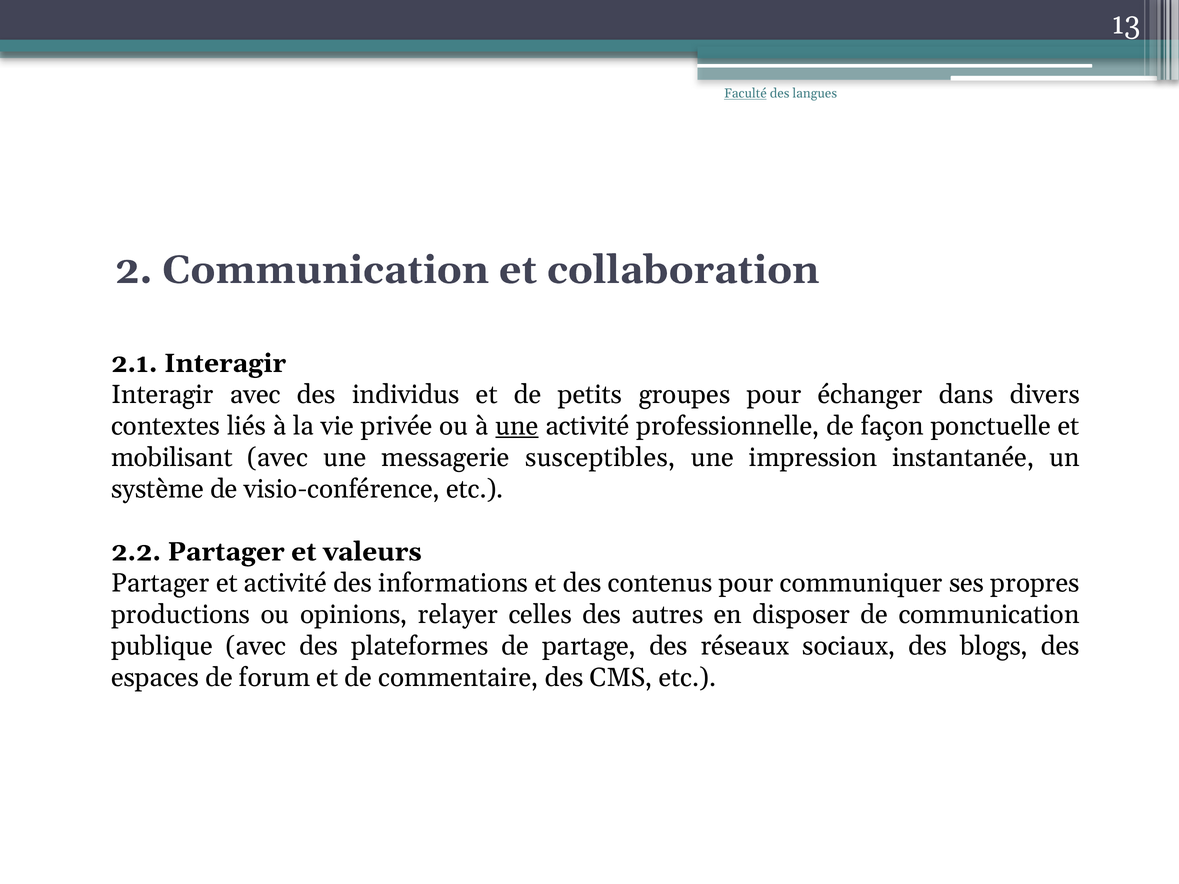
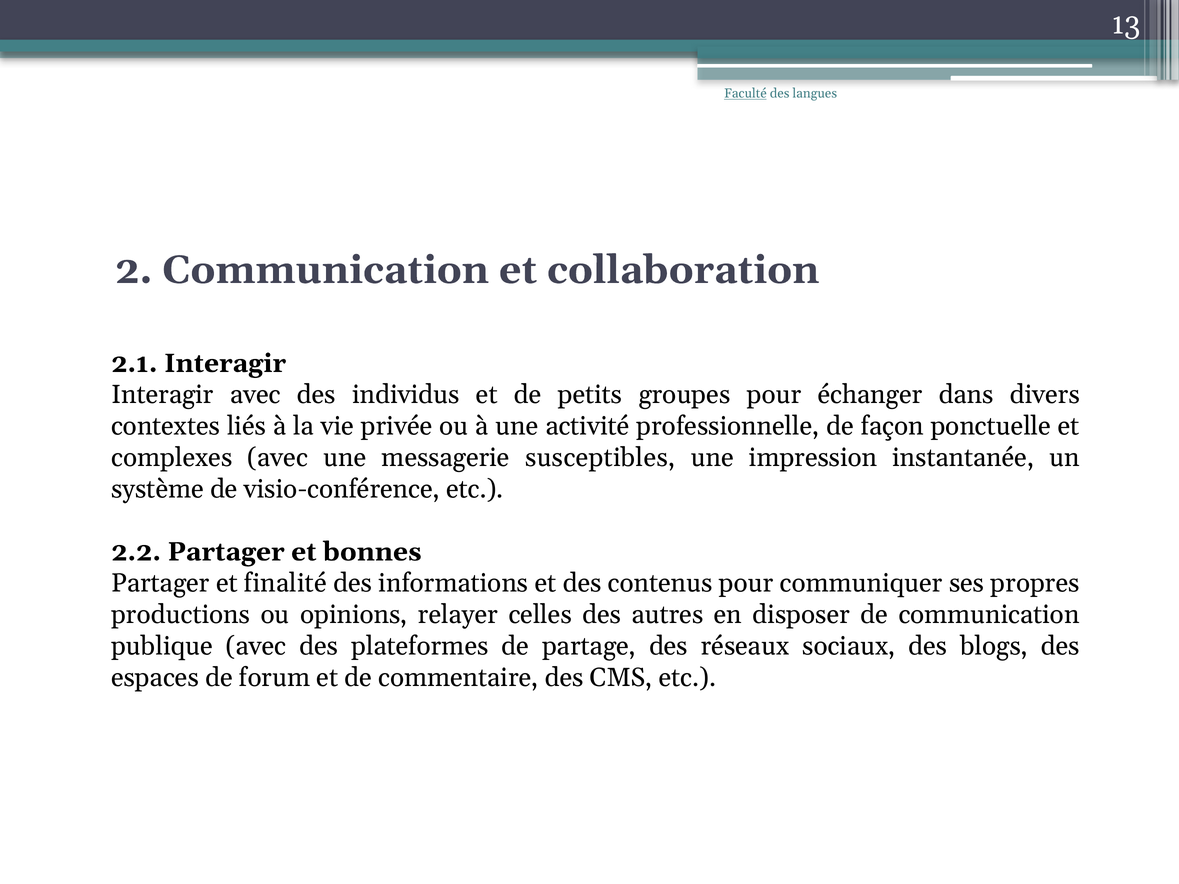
une at (517, 426) underline: present -> none
mobilisant: mobilisant -> complexes
valeurs: valeurs -> bonnes
et activité: activité -> finalité
